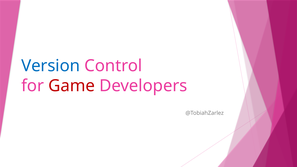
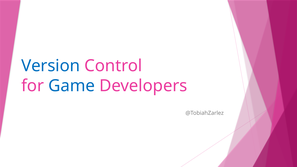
Game colour: red -> blue
